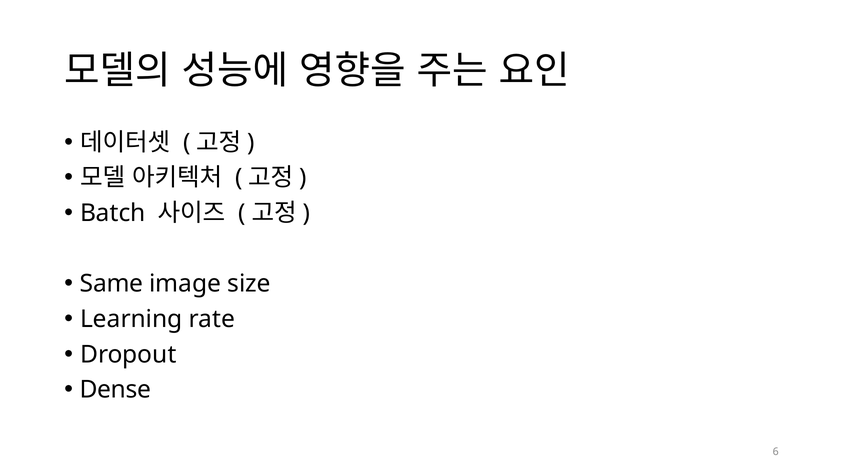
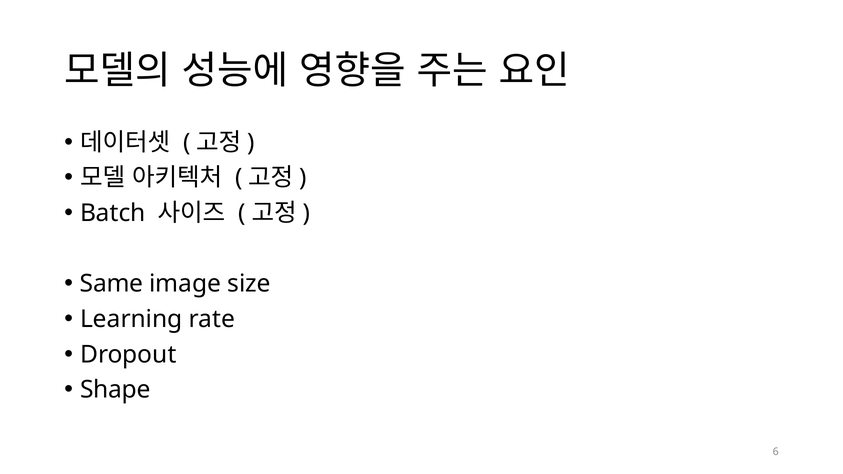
Dense: Dense -> Shape
